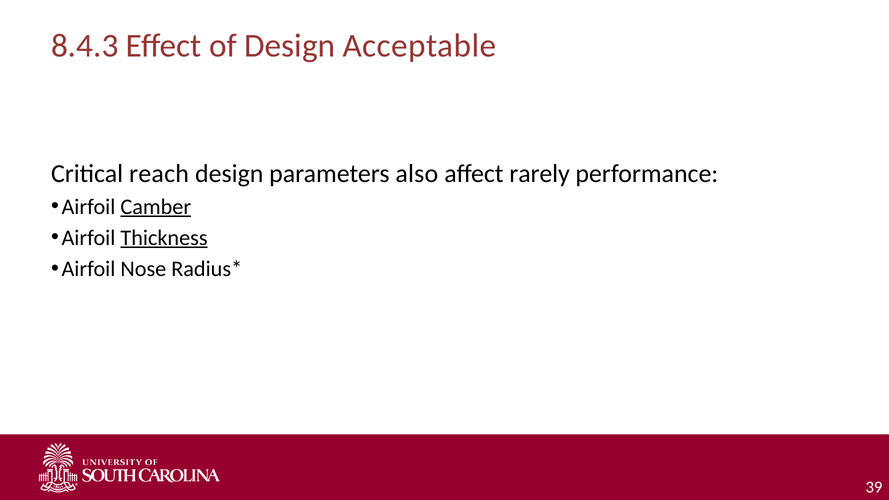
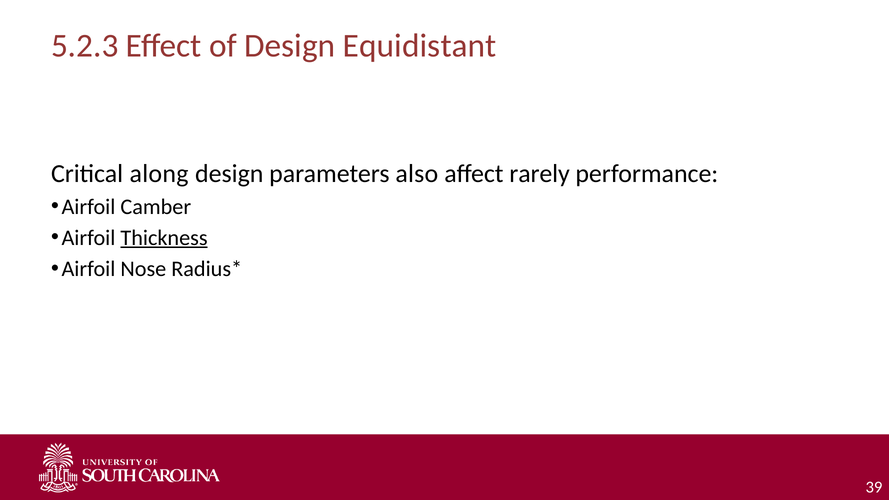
8.4.3: 8.4.3 -> 5.2.3
Acceptable: Acceptable -> Equidistant
reach: reach -> along
Camber underline: present -> none
